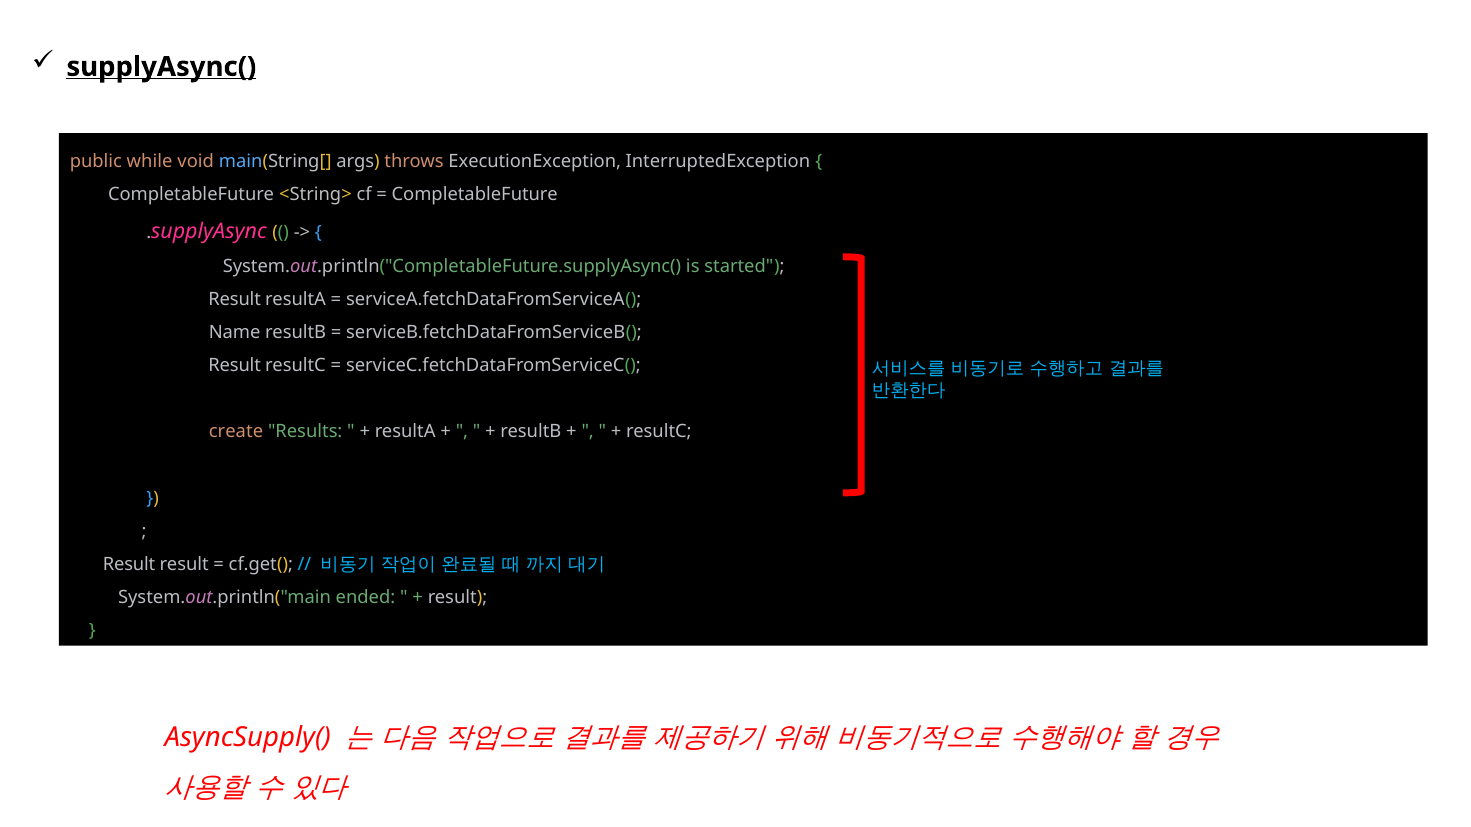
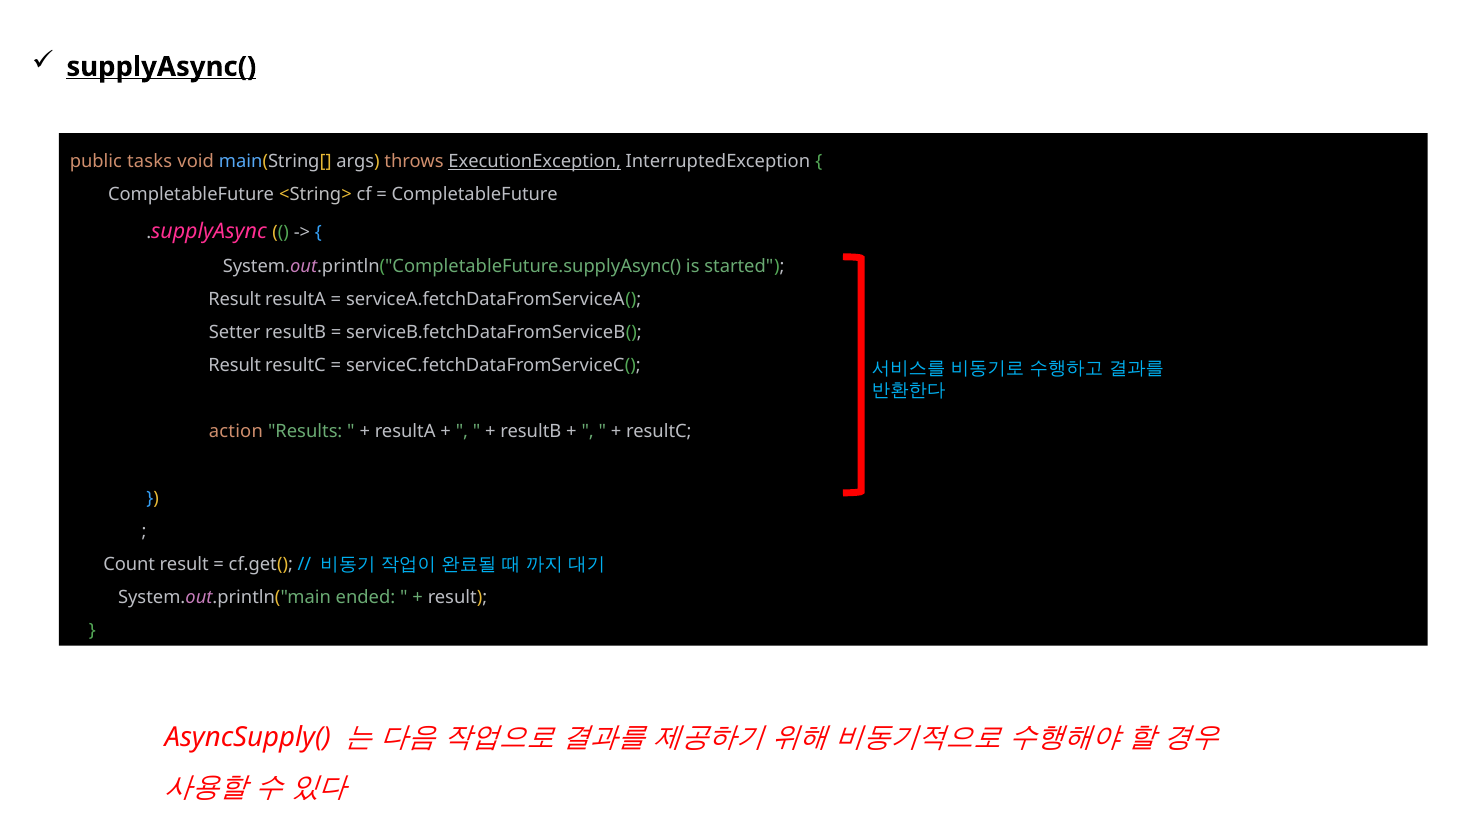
while: while -> tasks
ExecutionException underline: none -> present
Name: Name -> Setter
create: create -> action
Result at (129, 565): Result -> Count
